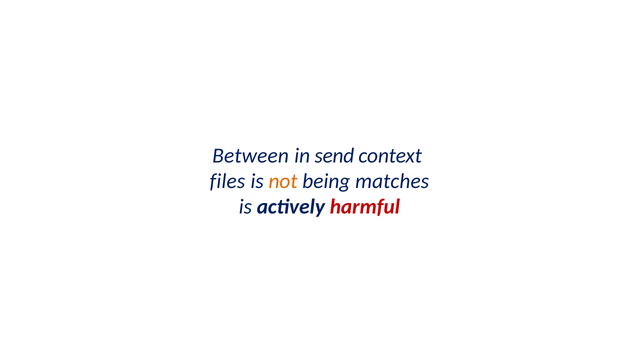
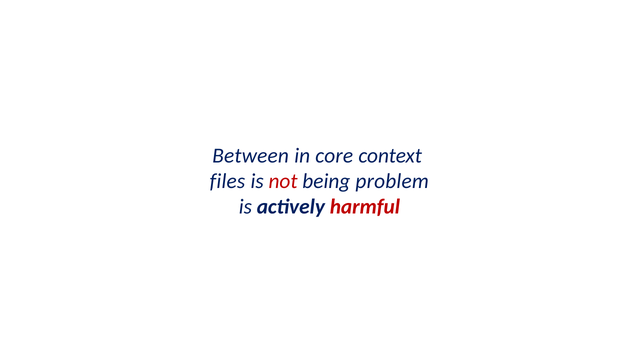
send: send -> core
not colour: orange -> red
matches: matches -> problem
